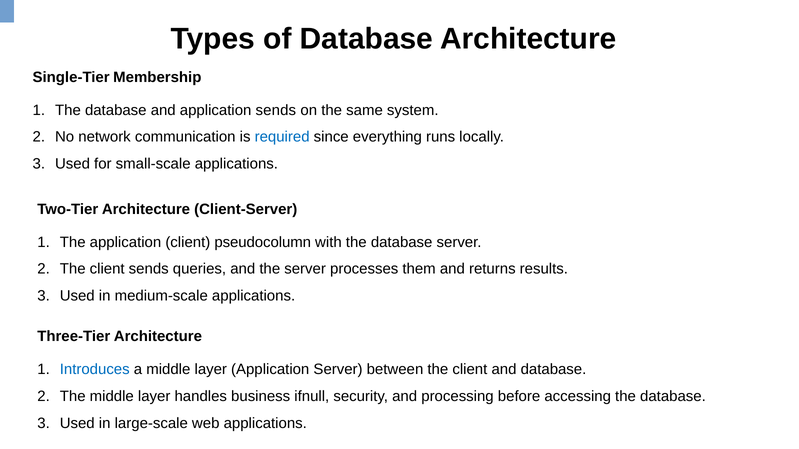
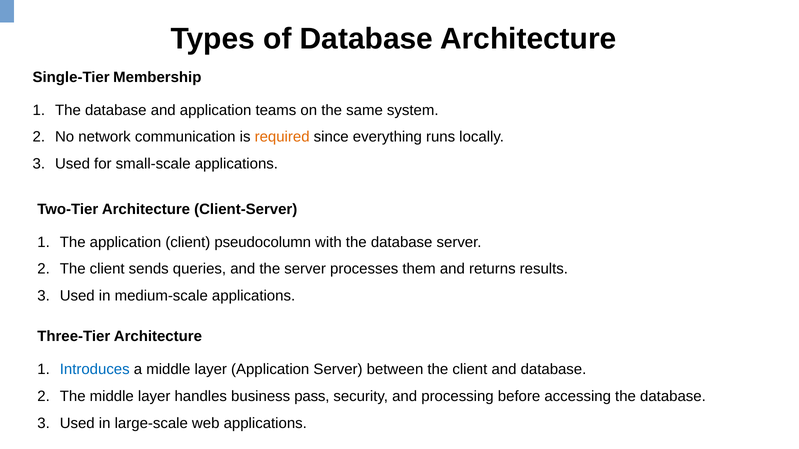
application sends: sends -> teams
required colour: blue -> orange
ifnull: ifnull -> pass
